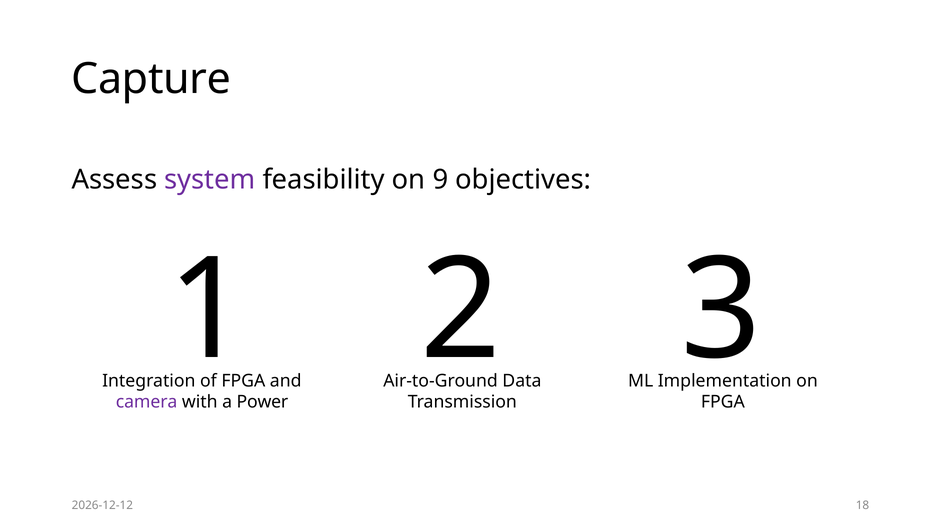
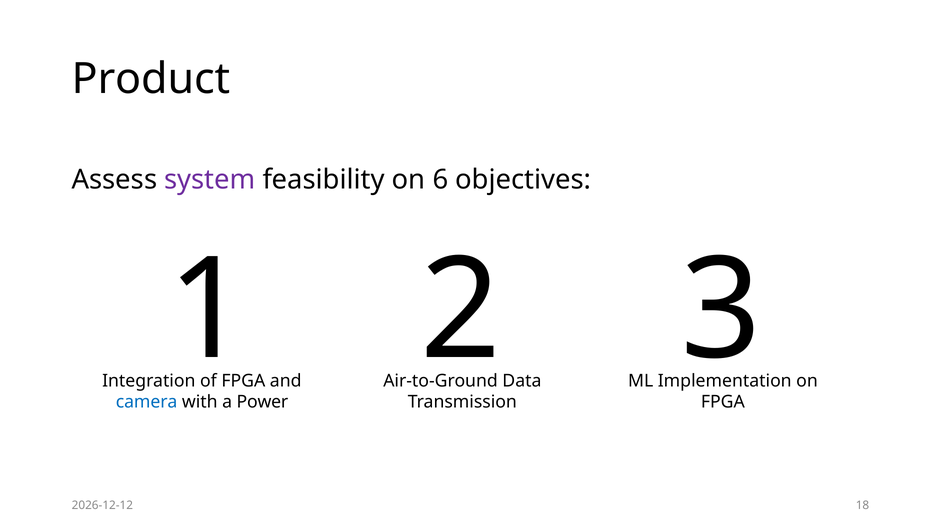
Capture: Capture -> Product
9: 9 -> 6
camera colour: purple -> blue
